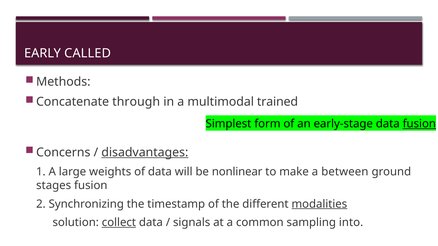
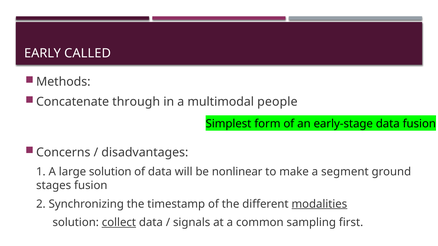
trained: trained -> people
fusion at (419, 124) underline: present -> none
disadvantages underline: present -> none
large weights: weights -> solution
between: between -> segment
into: into -> first
